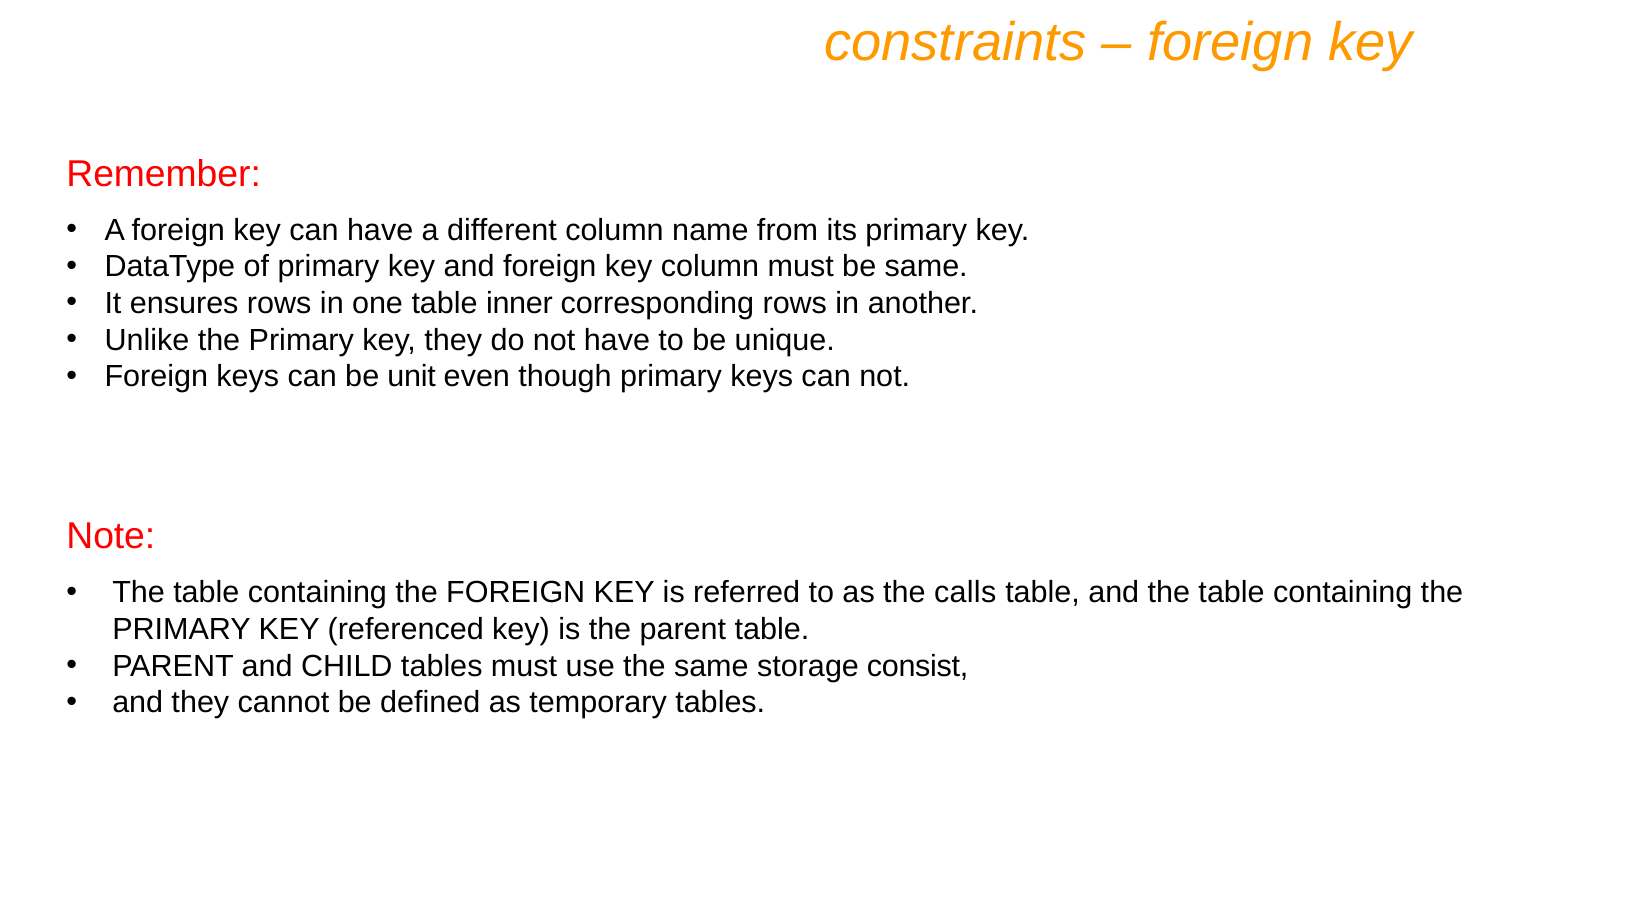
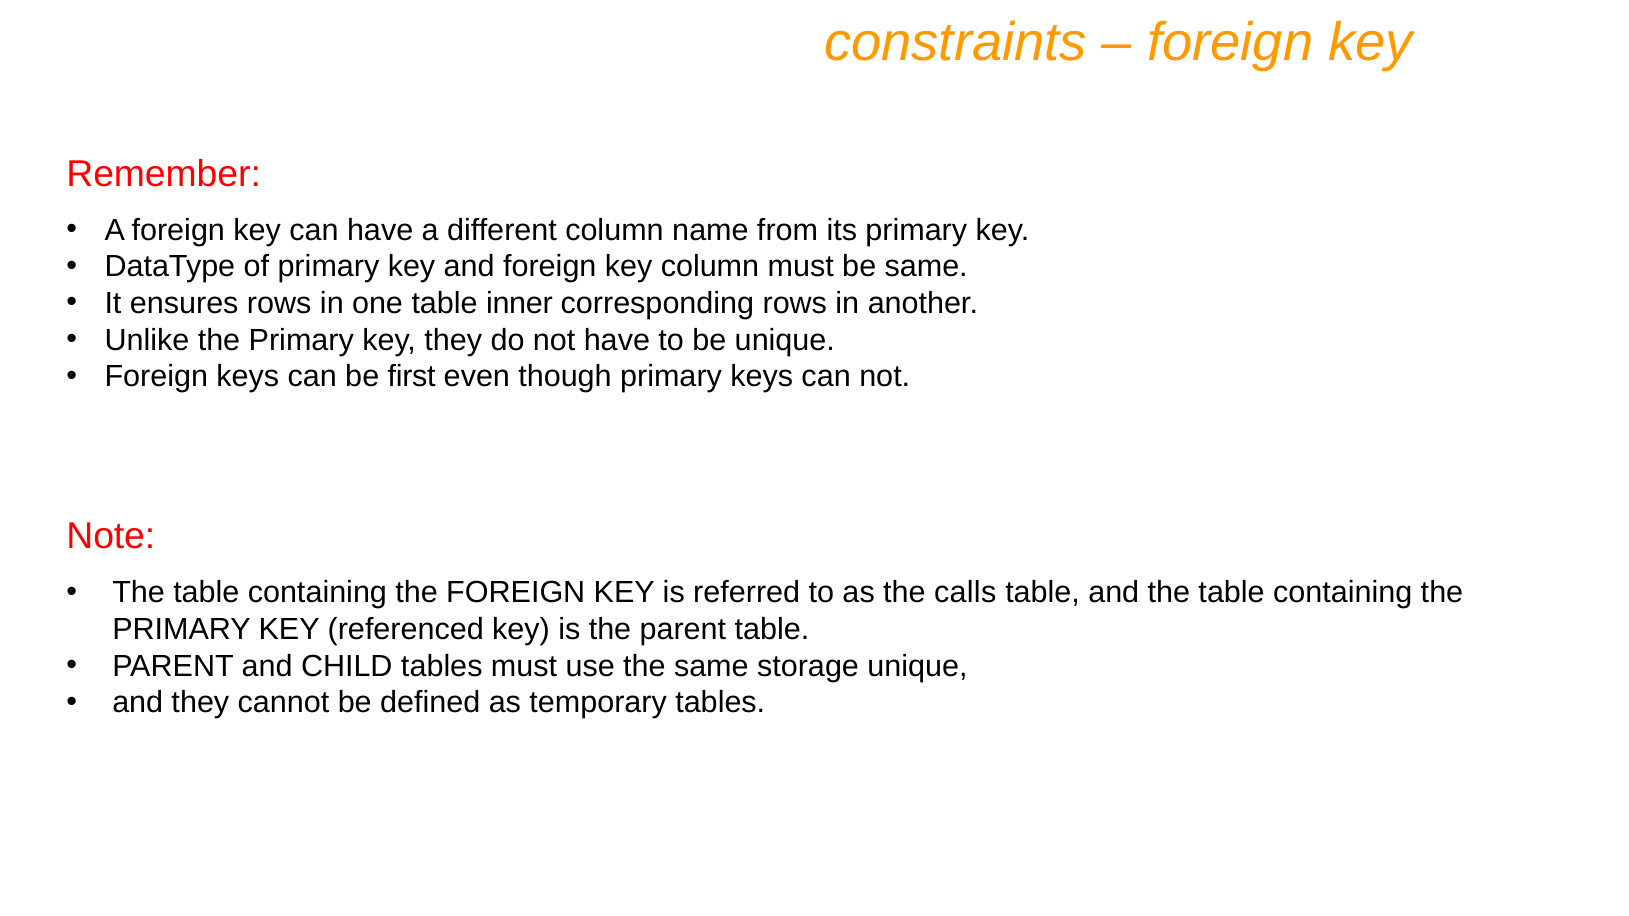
unit: unit -> first
storage consist: consist -> unique
